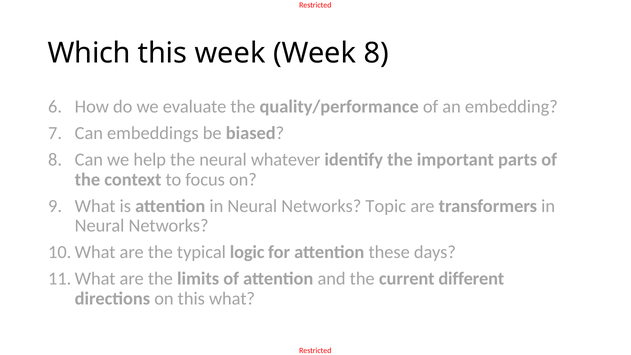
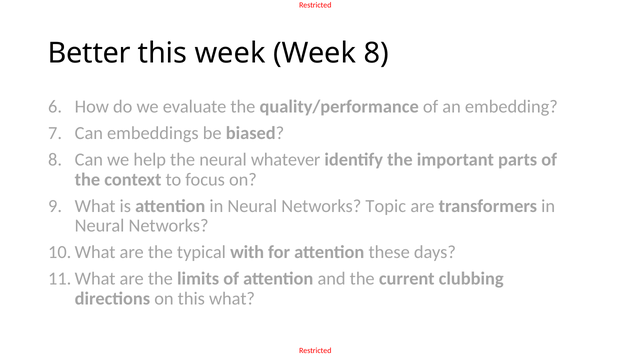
Which: Which -> Better
logic: logic -> with
different: different -> clubbing
